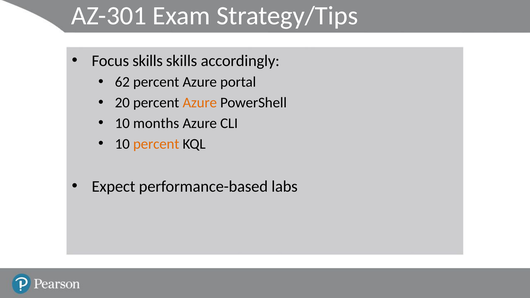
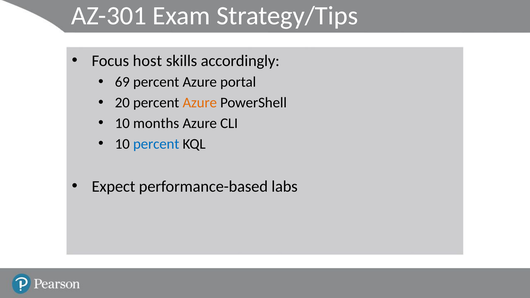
Focus skills: skills -> host
62: 62 -> 69
percent at (156, 144) colour: orange -> blue
